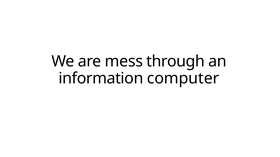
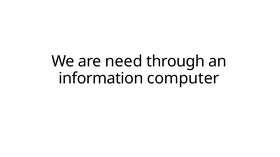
mess: mess -> need
